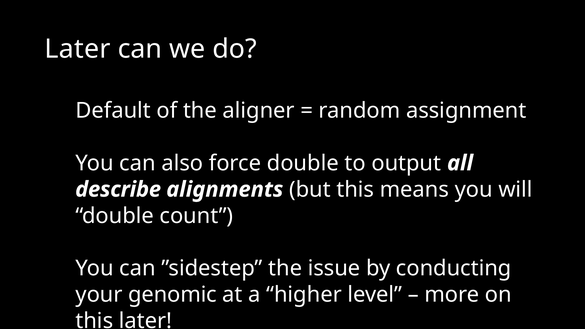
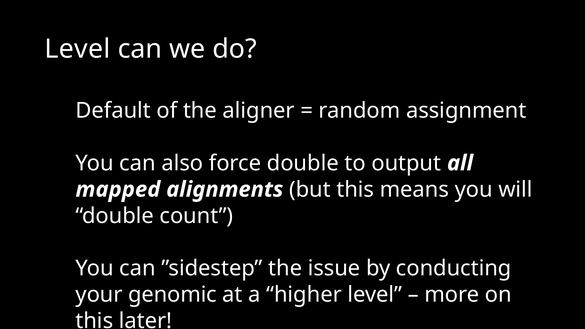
Later at (78, 49): Later -> Level
describe: describe -> mapped
